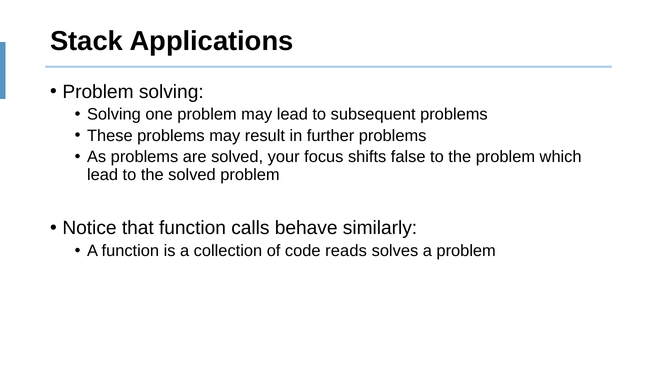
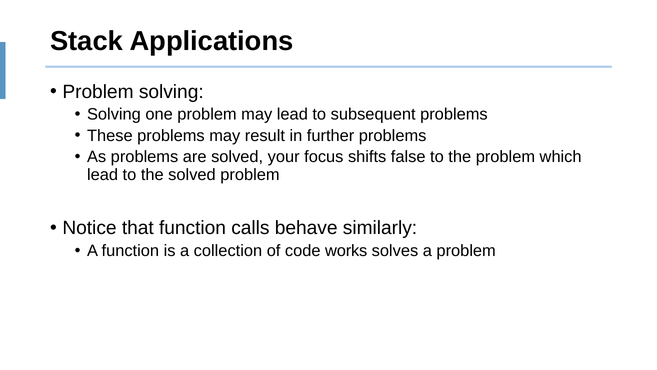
reads: reads -> works
